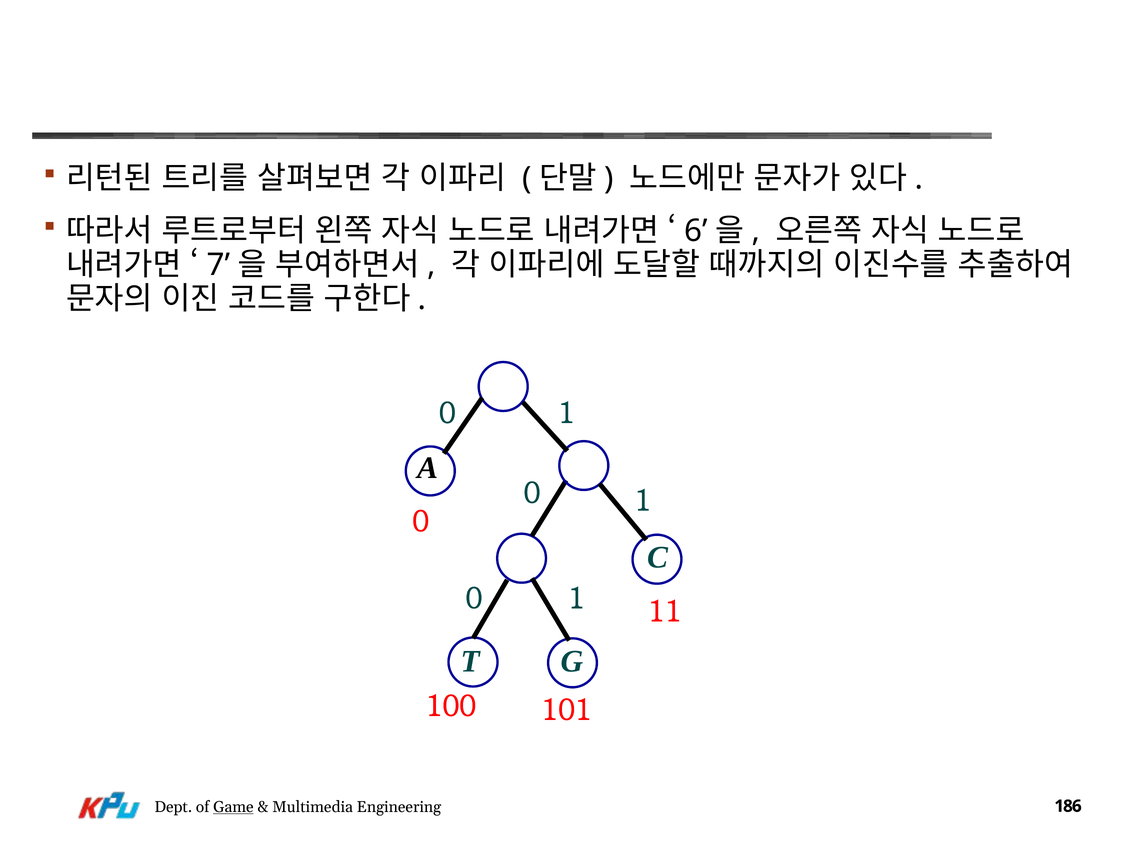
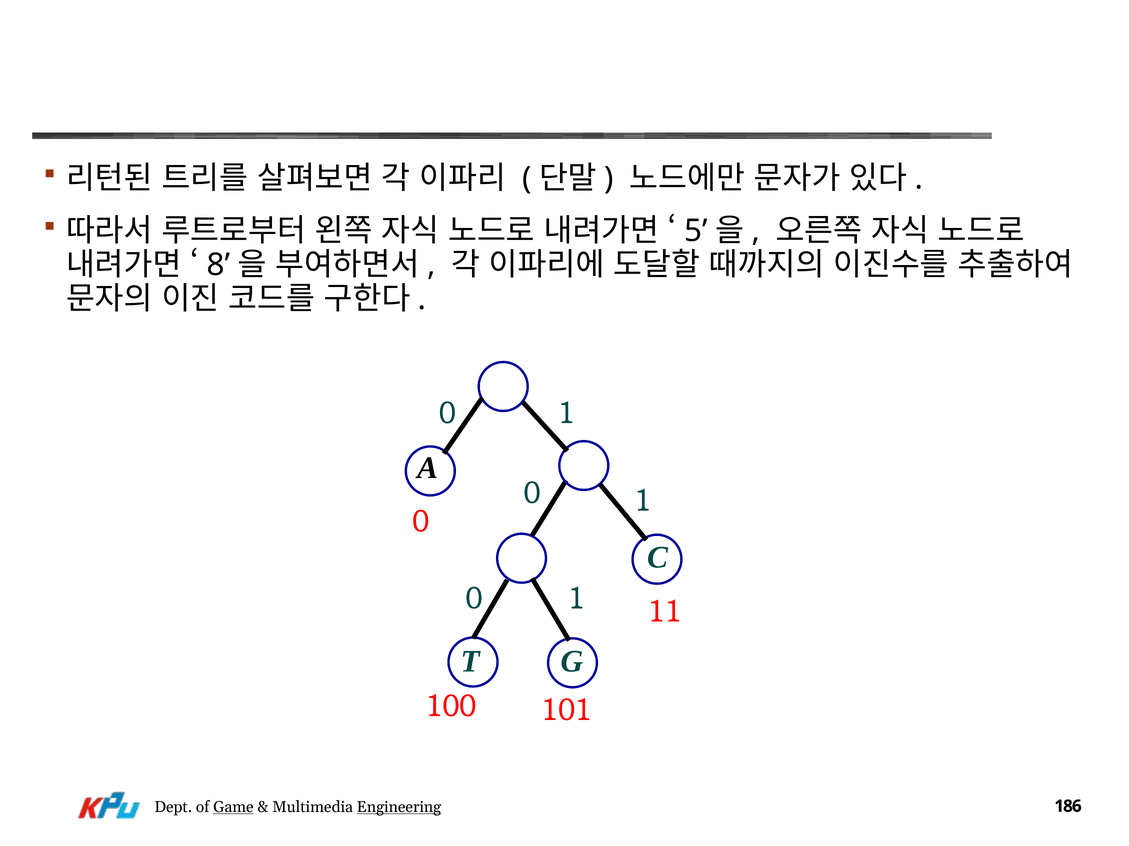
6: 6 -> 5
7: 7 -> 8
Engineering underline: none -> present
